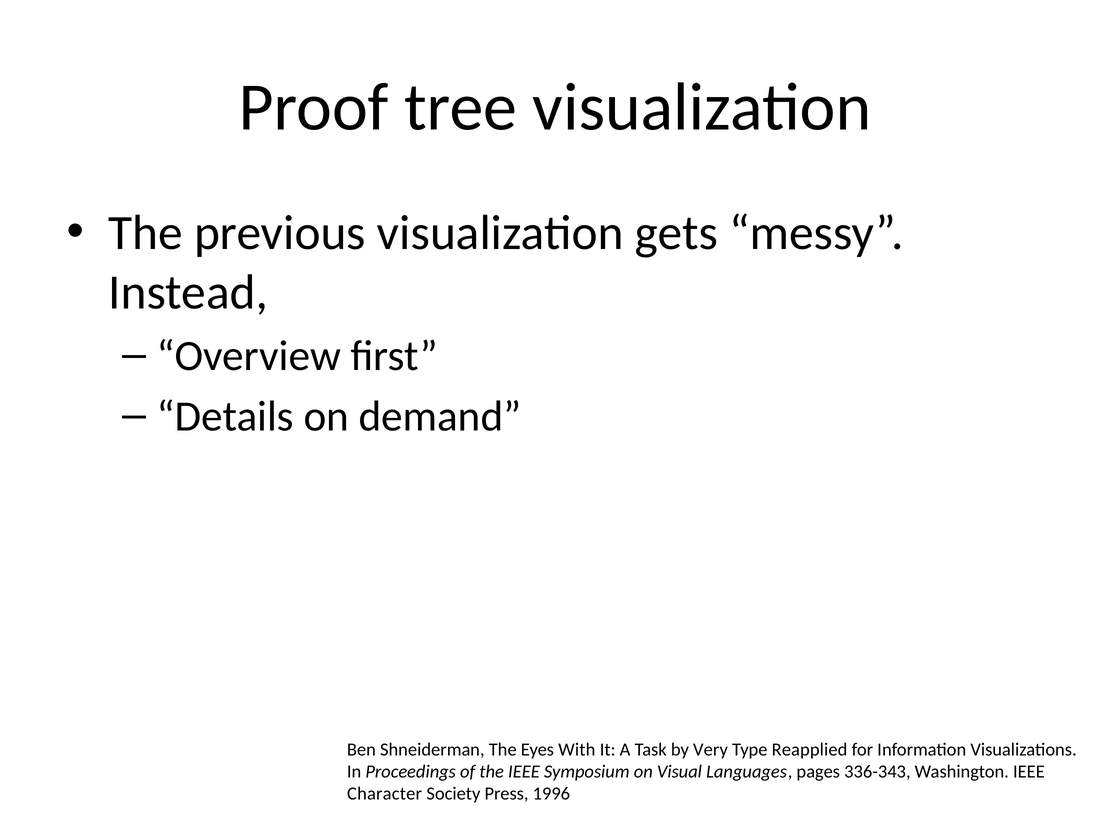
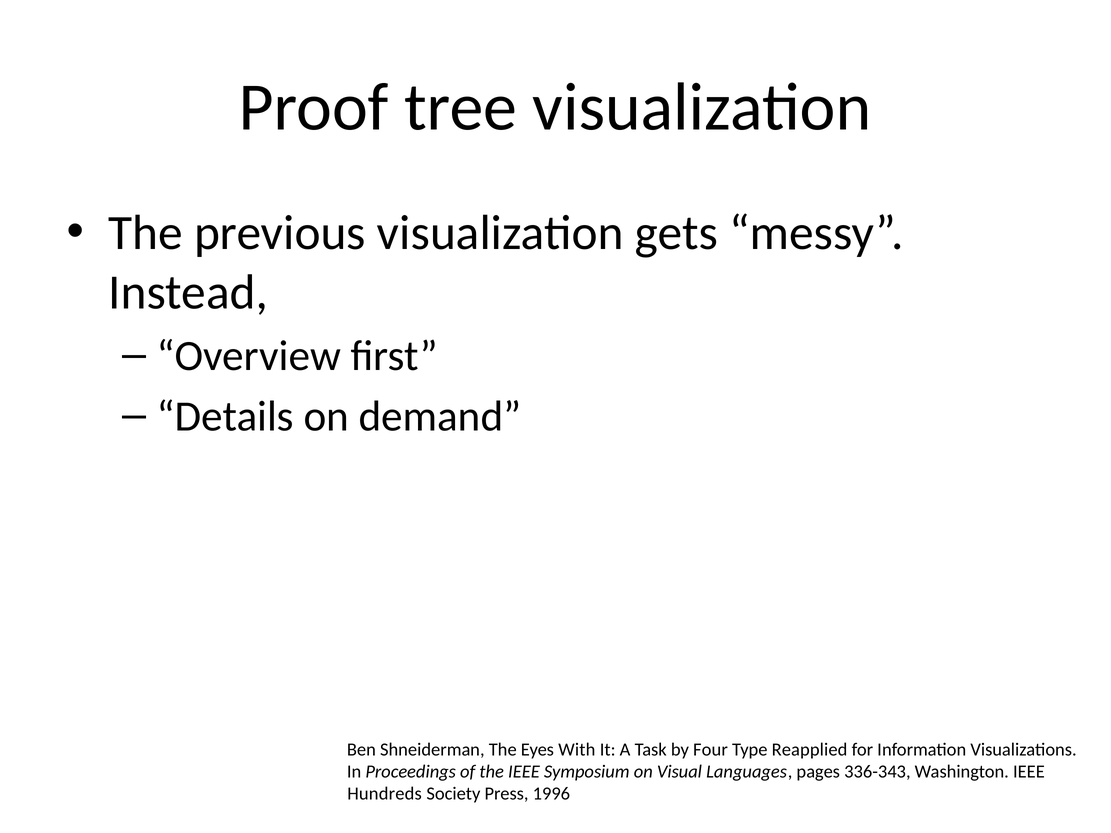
Very: Very -> Four
Character: Character -> Hundreds
